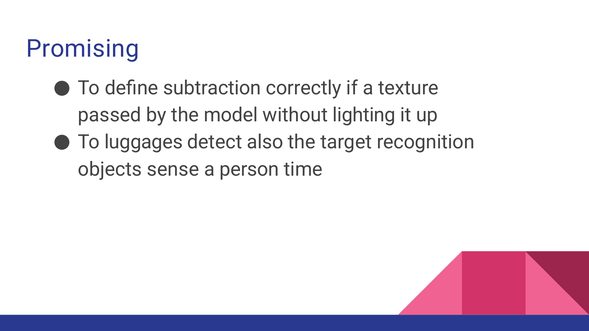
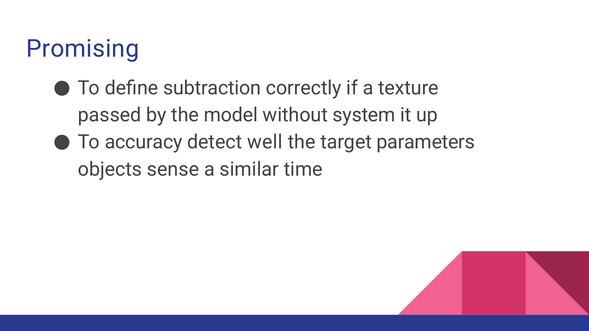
lighting: lighting -> system
luggages: luggages -> accuracy
also: also -> well
recognition: recognition -> parameters
person: person -> similar
